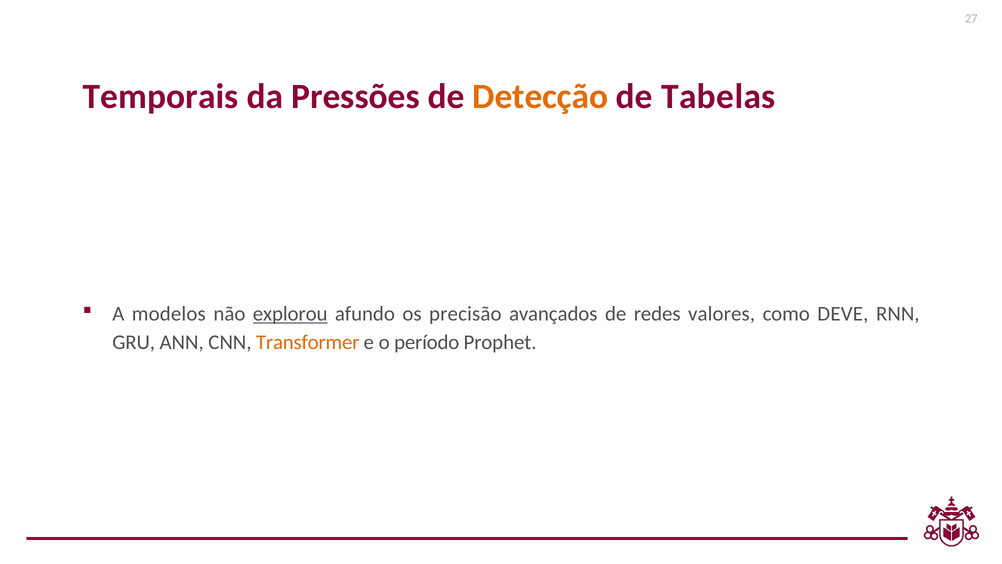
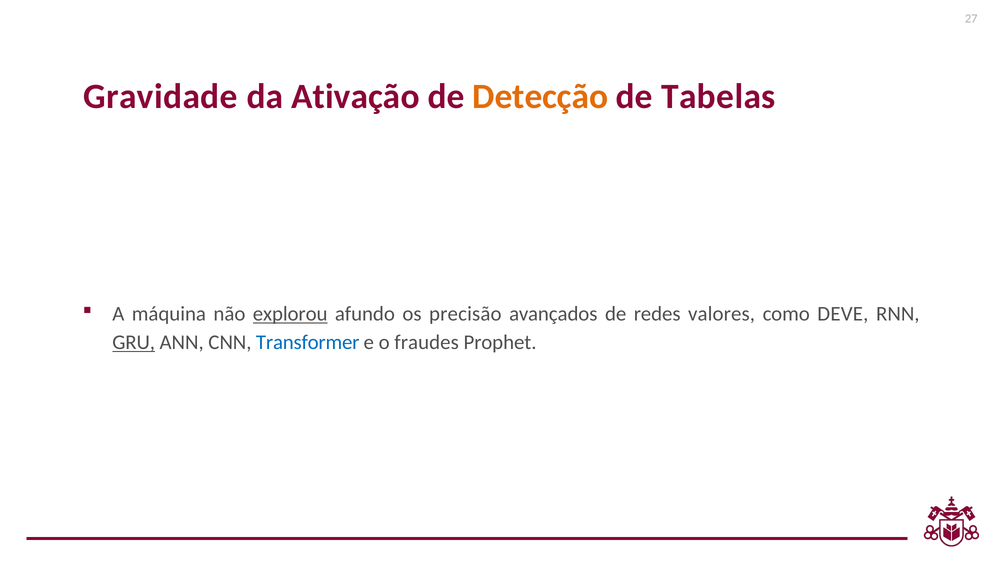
Temporais: Temporais -> Gravidade
Pressões: Pressões -> Ativação
modelos: modelos -> máquina
GRU underline: none -> present
Transformer colour: orange -> blue
período: período -> fraudes
